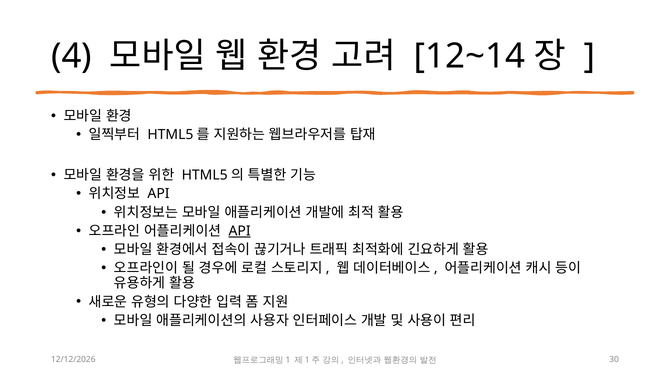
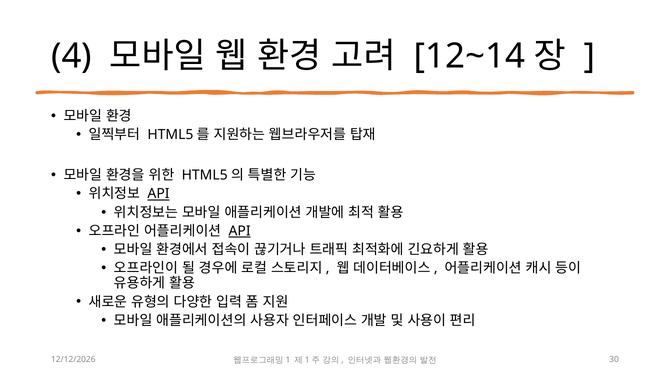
API at (159, 194) underline: none -> present
